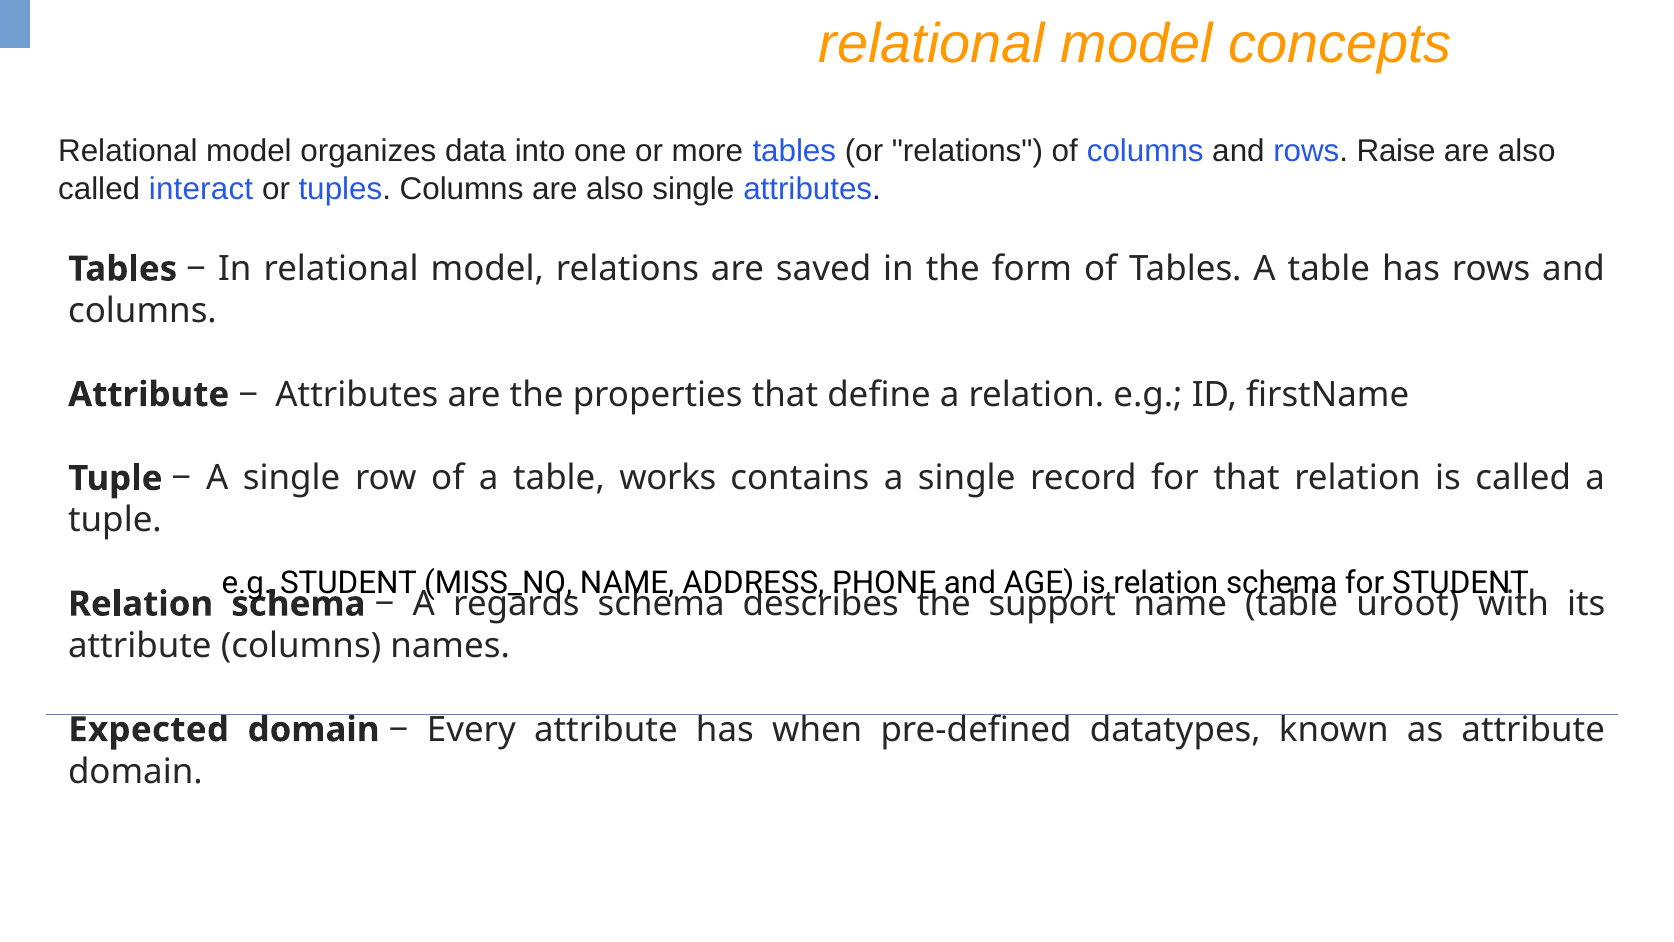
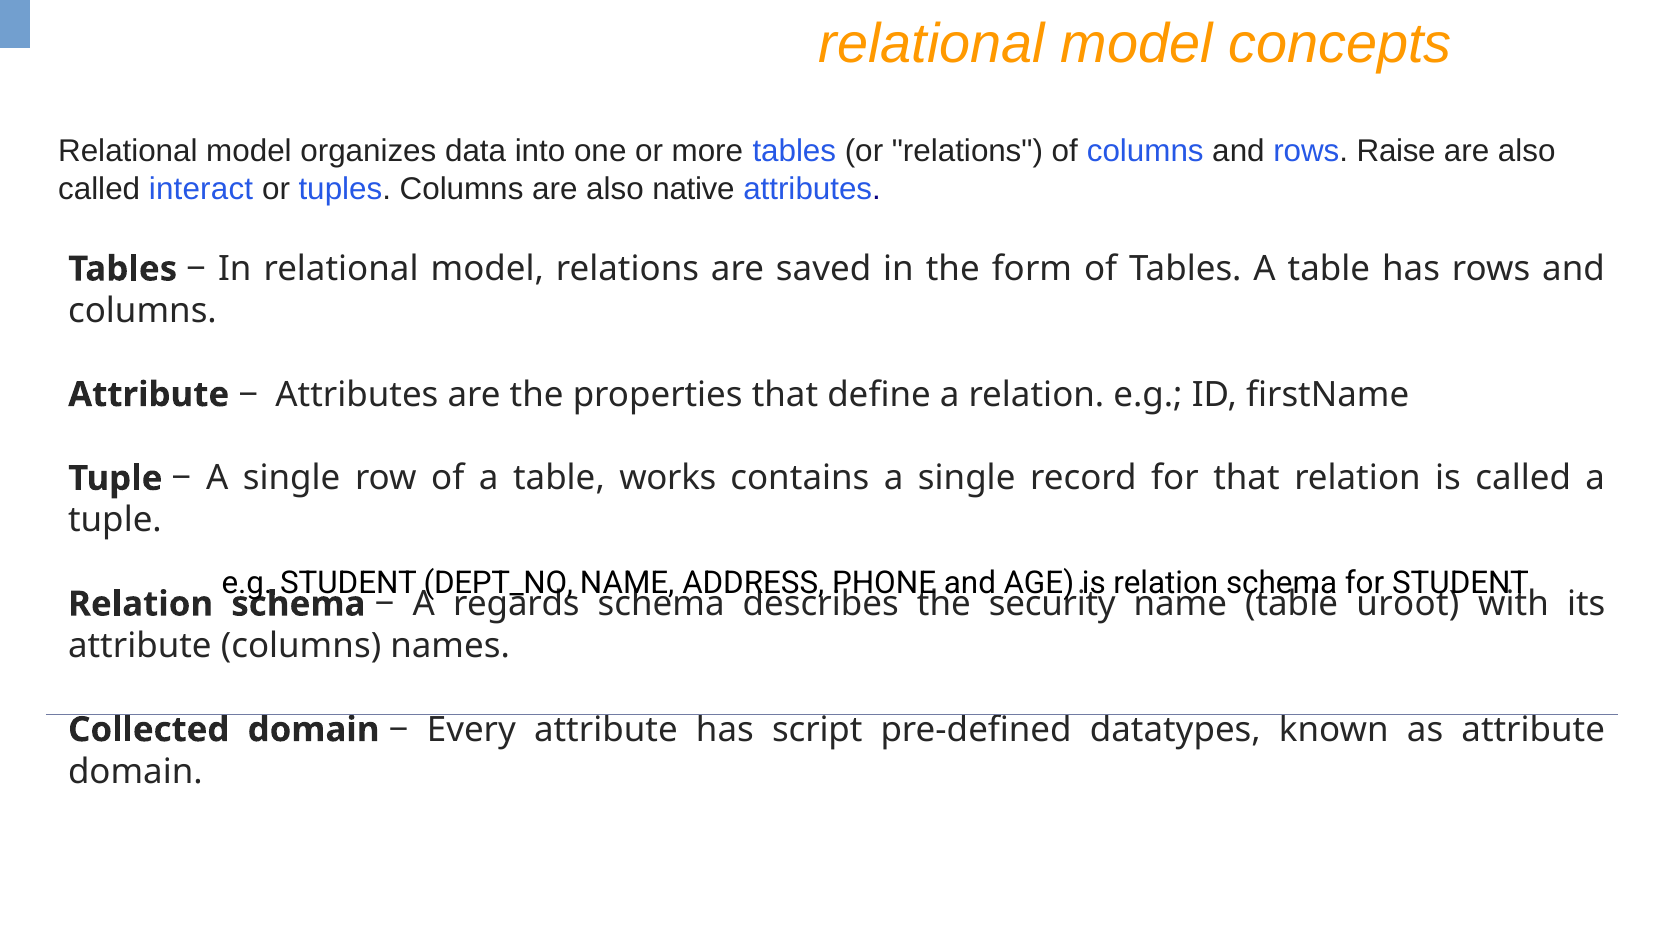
also single: single -> native
MISS_NO: MISS_NO -> DEPT_NO
support: support -> security
Expected: Expected -> Collected
when: when -> script
